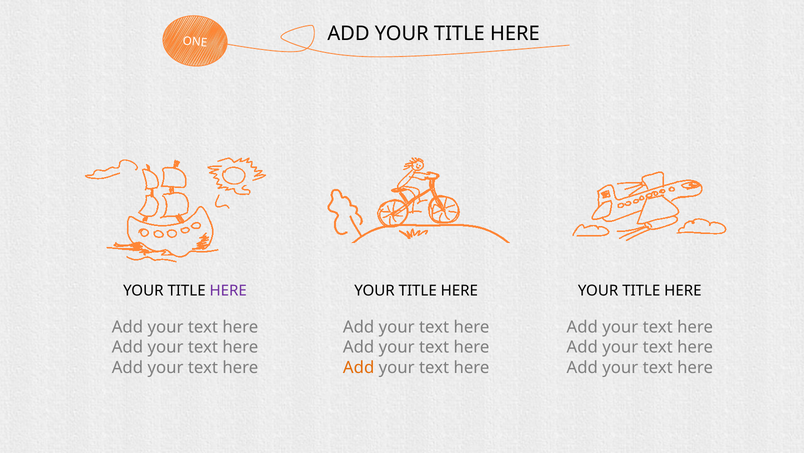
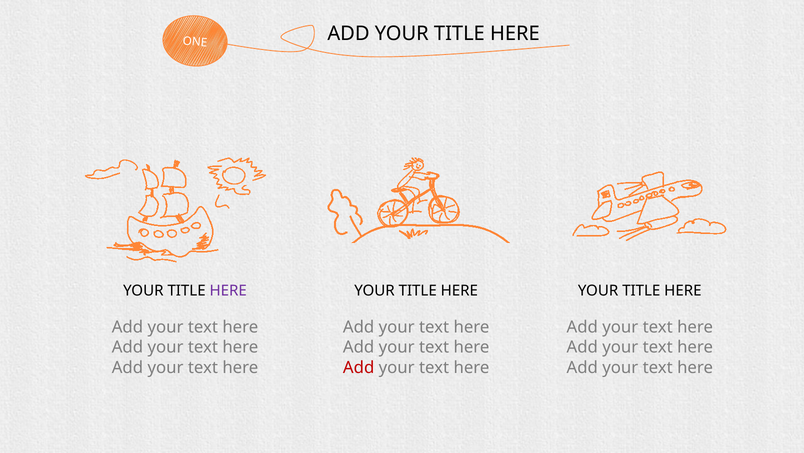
Add at (359, 367) colour: orange -> red
